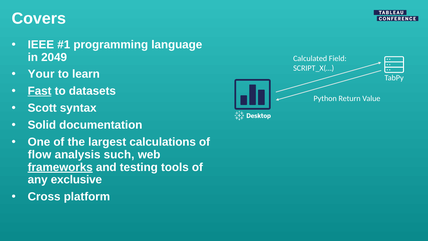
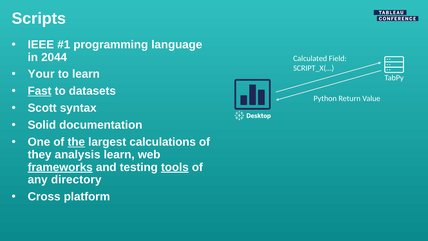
Covers: Covers -> Scripts
2049: 2049 -> 2044
the underline: none -> present
flow: flow -> they
analysis such: such -> learn
tools underline: none -> present
exclusive: exclusive -> directory
